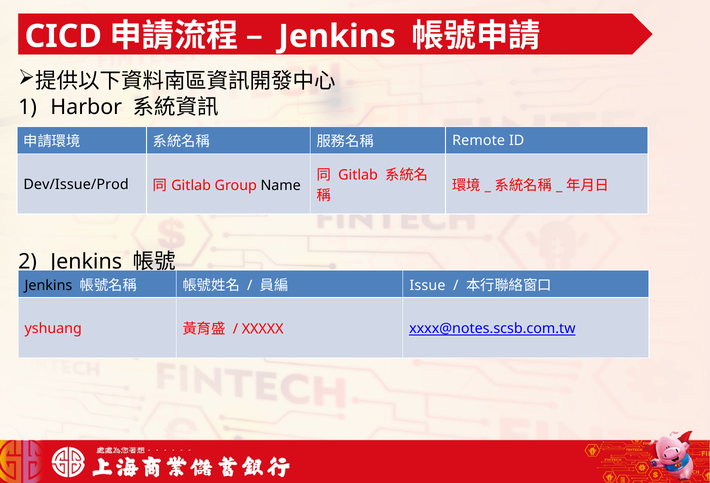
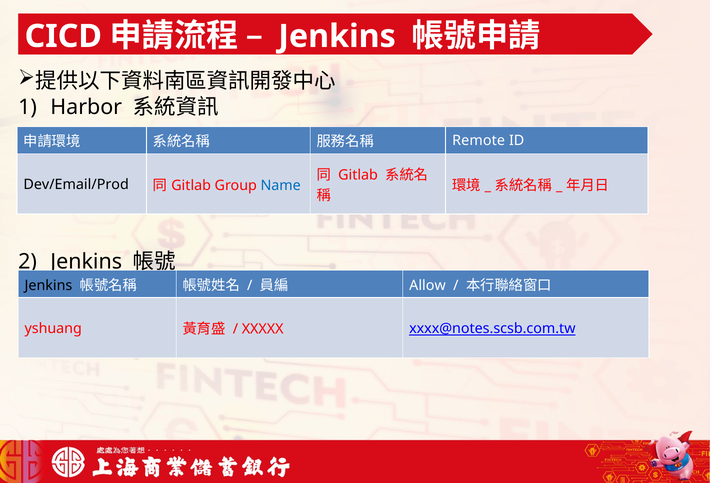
Dev/Issue/Prod: Dev/Issue/Prod -> Dev/Email/Prod
Name colour: black -> blue
Issue: Issue -> Allow
